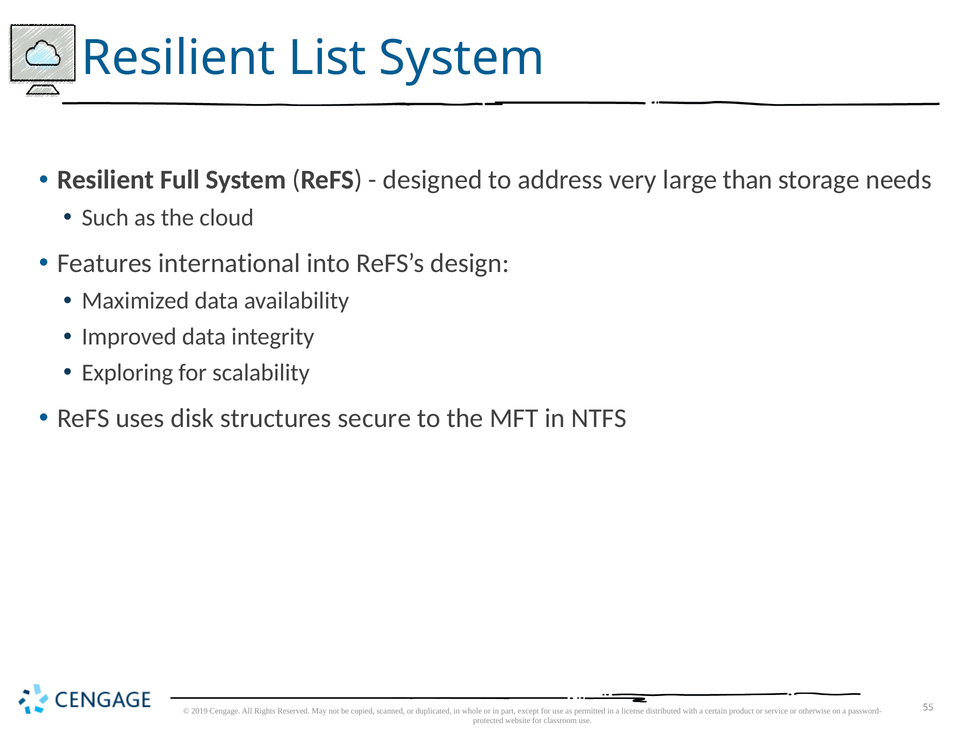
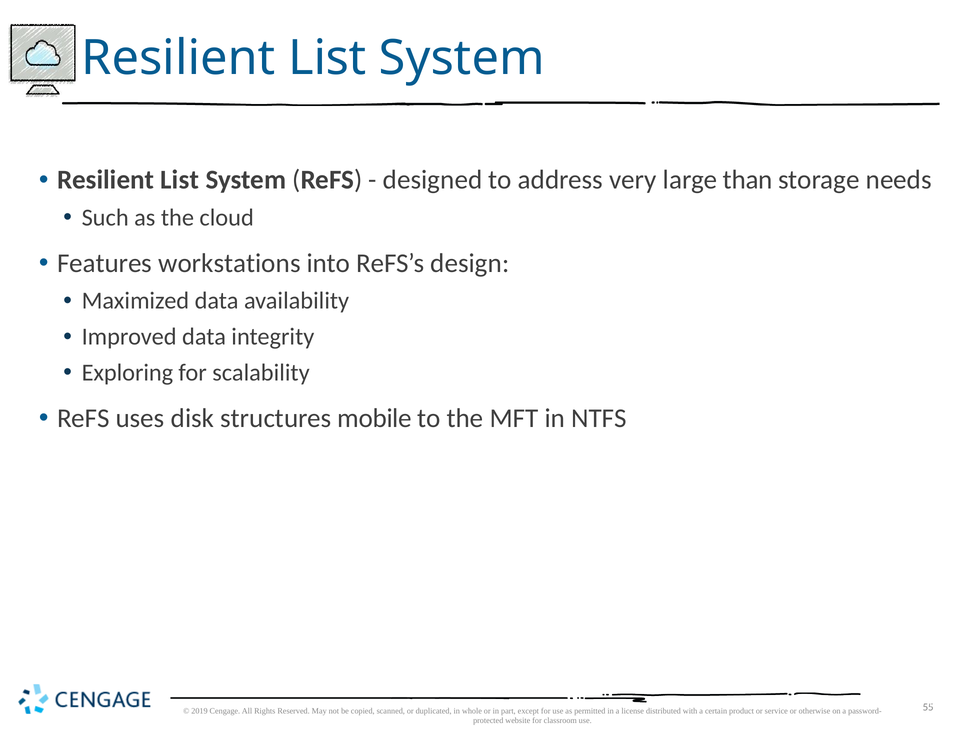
Full at (180, 180): Full -> List
international: international -> workstations
secure: secure -> mobile
